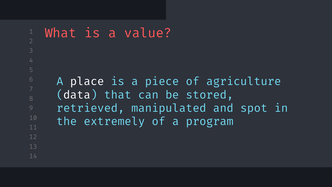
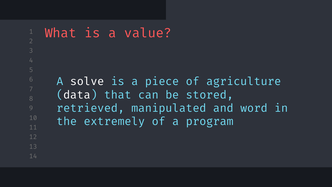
place: place -> solve
spot: spot -> word
